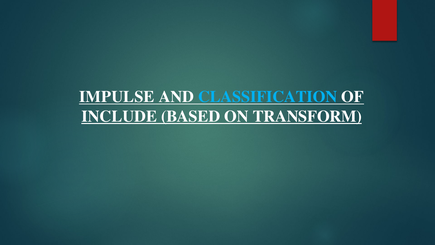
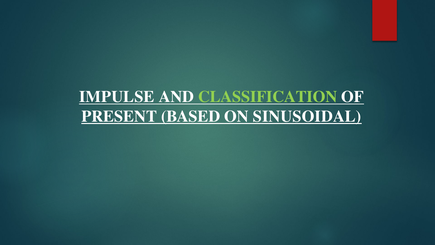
CLASSIFICATION colour: light blue -> light green
INCLUDE: INCLUDE -> PRESENT
TRANSFORM: TRANSFORM -> SINUSOIDAL
